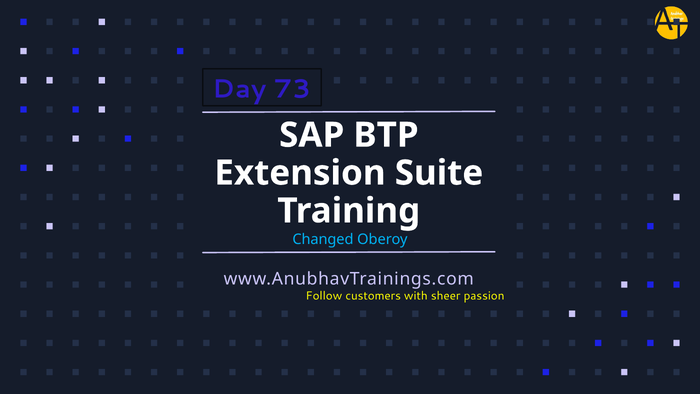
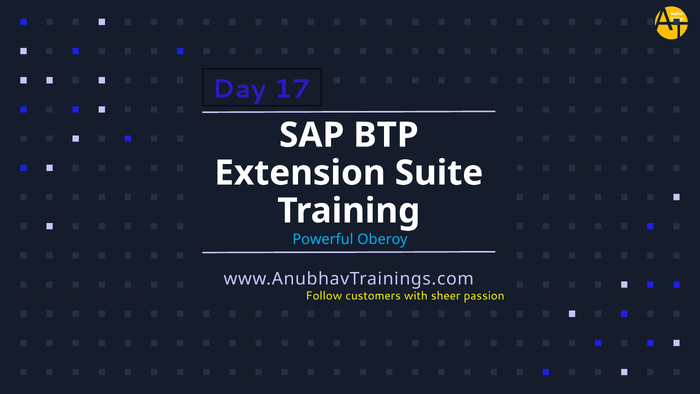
73: 73 -> 17
Changed: Changed -> Powerful
